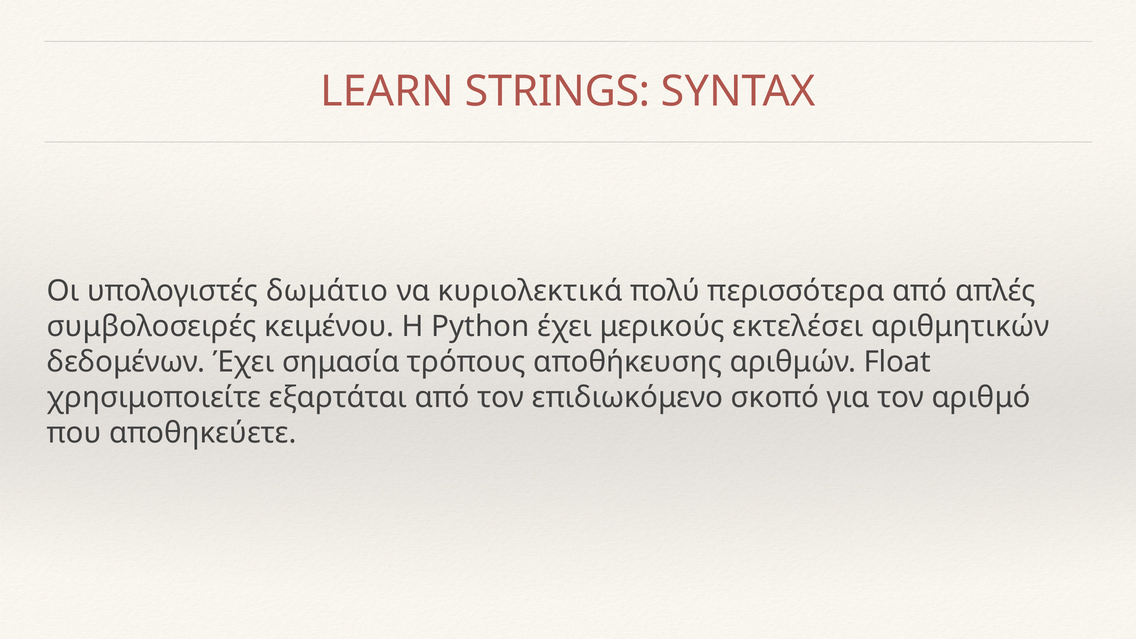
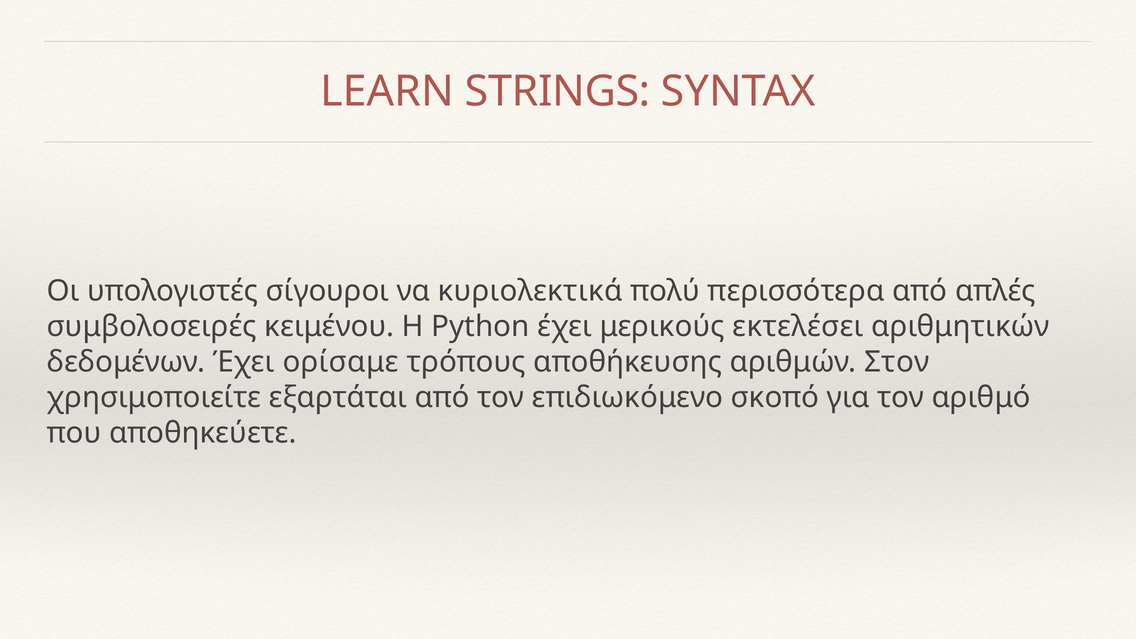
δωμάτιο: δωμάτιο -> σίγουροι
σημασία: σημασία -> ορίσαμε
Float: Float -> Στον
